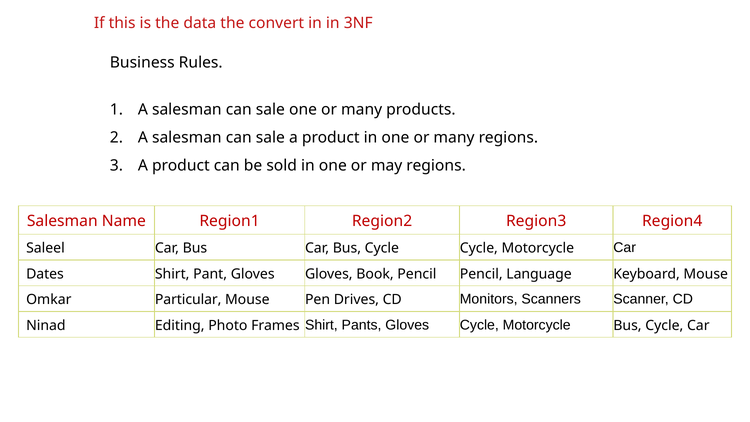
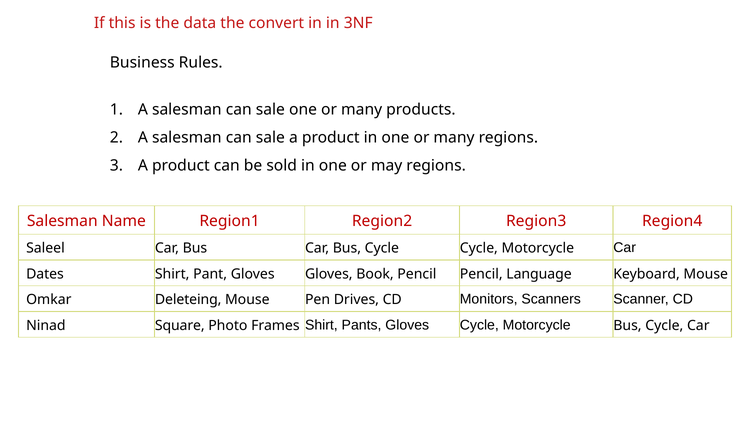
Particular: Particular -> Deleteing
Editing: Editing -> Square
